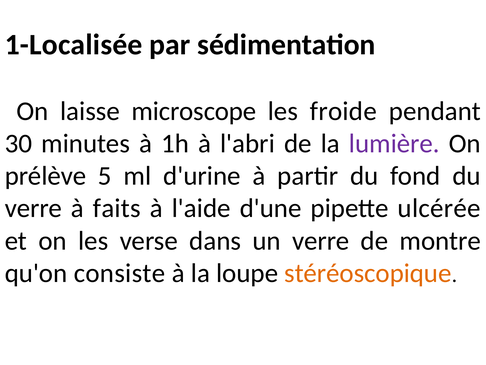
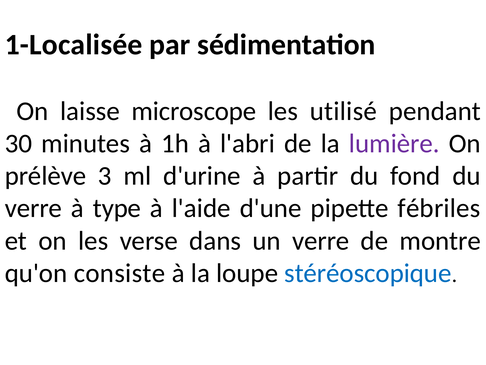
froide: froide -> utilisé
5: 5 -> 3
faits: faits -> type
ulcérée: ulcérée -> fébriles
stéréoscopique colour: orange -> blue
